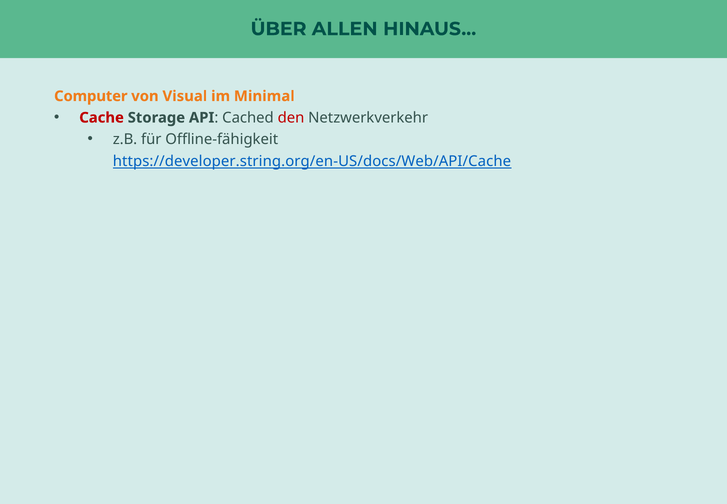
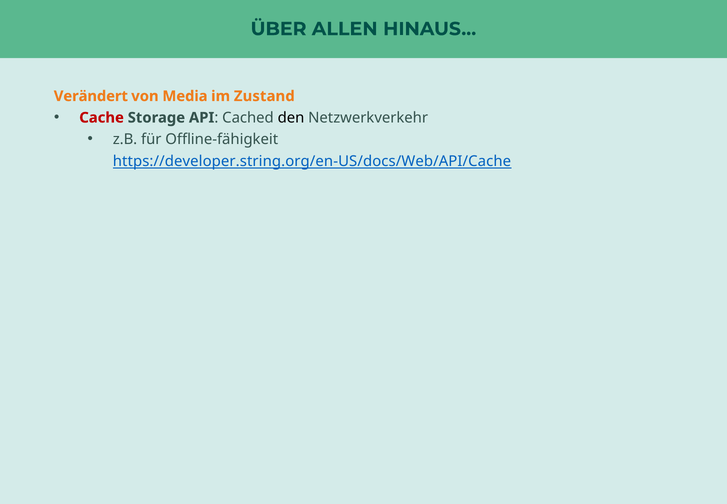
Computer: Computer -> Verändert
Visual: Visual -> Media
Minimal: Minimal -> Zustand
den colour: red -> black
